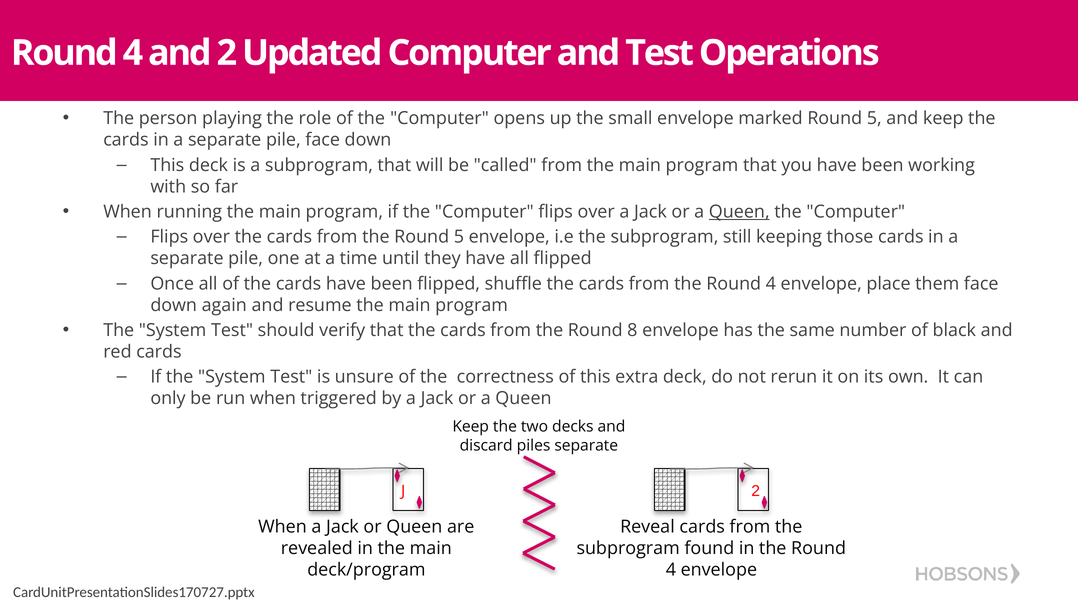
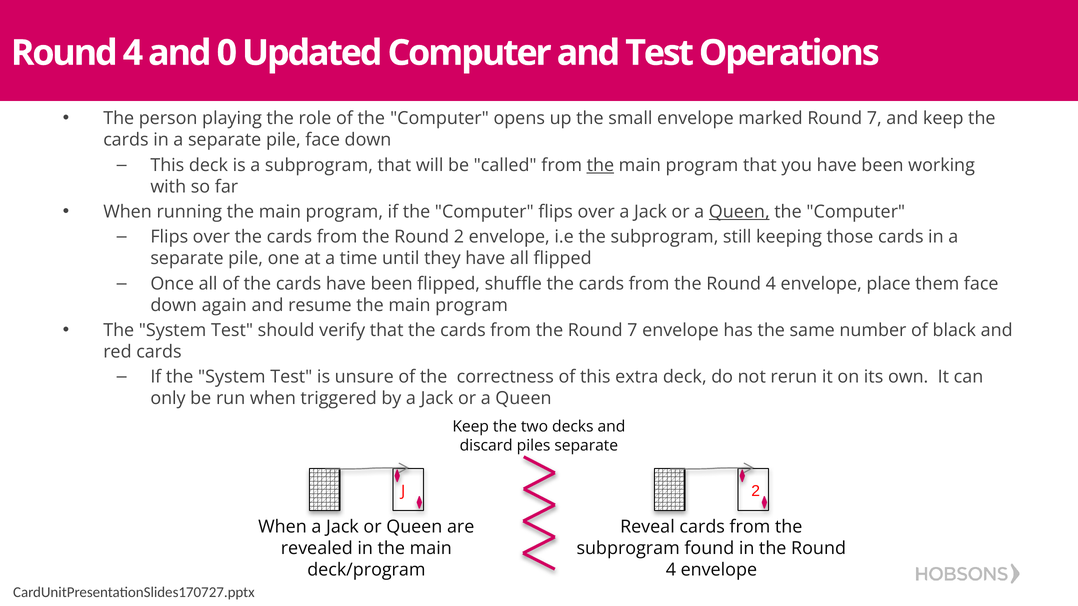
and 2: 2 -> 0
marked Round 5: 5 -> 7
the at (600, 165) underline: none -> present
the Round 5: 5 -> 2
the Round 8: 8 -> 7
